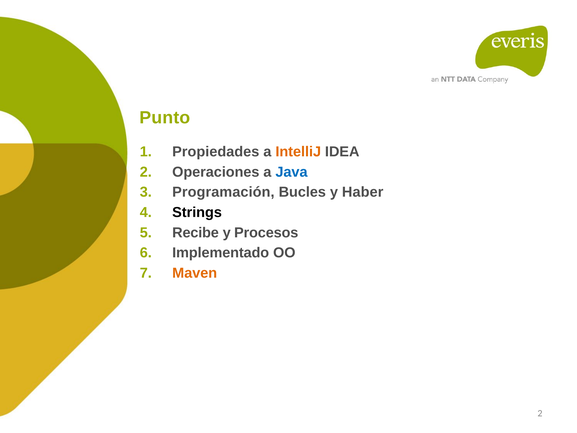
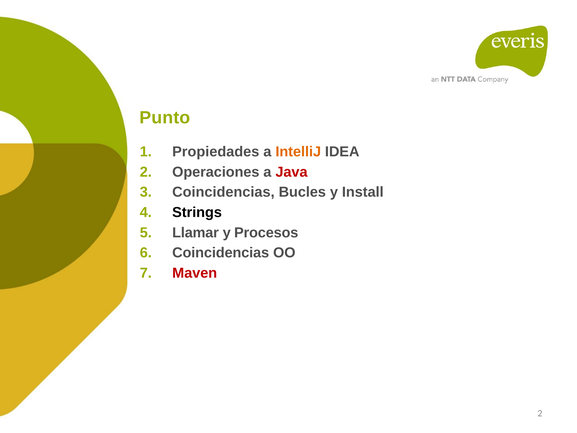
Java colour: blue -> red
Programación at (223, 192): Programación -> Coincidencias
Haber: Haber -> Install
Recibe: Recibe -> Llamar
Implementado at (221, 253): Implementado -> Coincidencias
Maven colour: orange -> red
